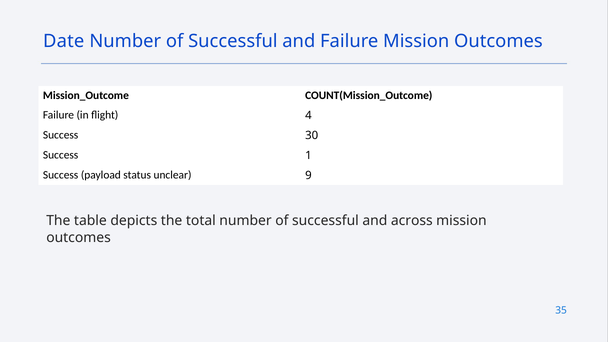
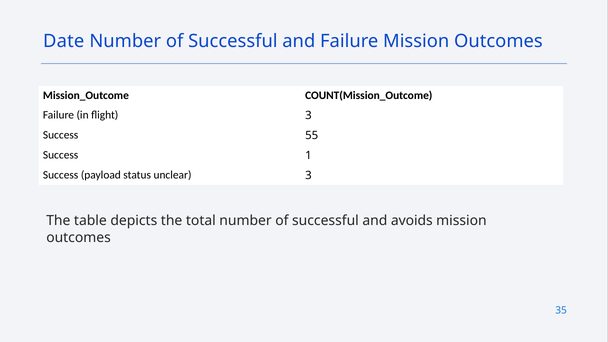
flight 4: 4 -> 3
30: 30 -> 55
unclear 9: 9 -> 3
across: across -> avoids
